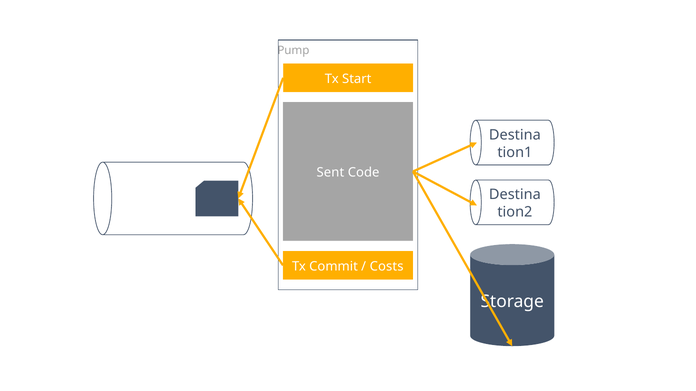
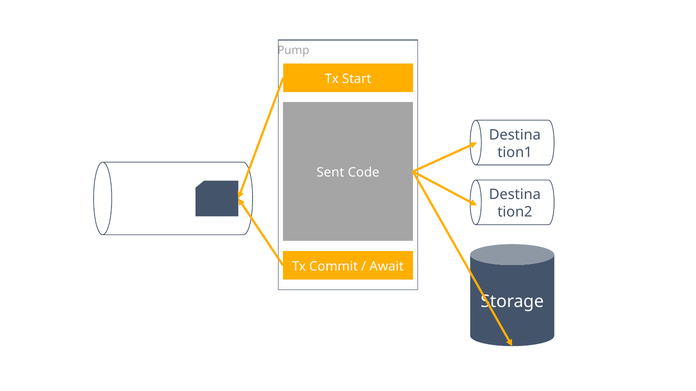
Costs: Costs -> Await
